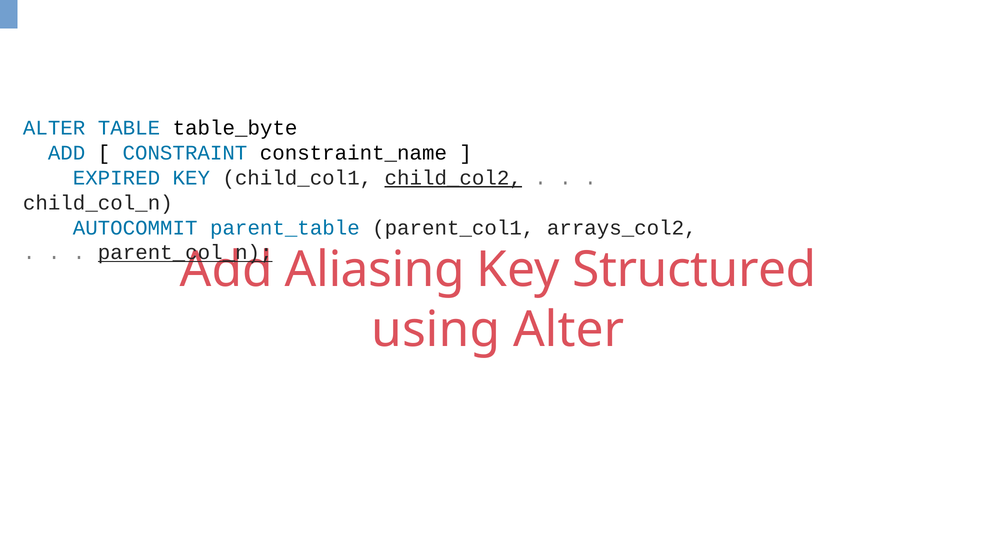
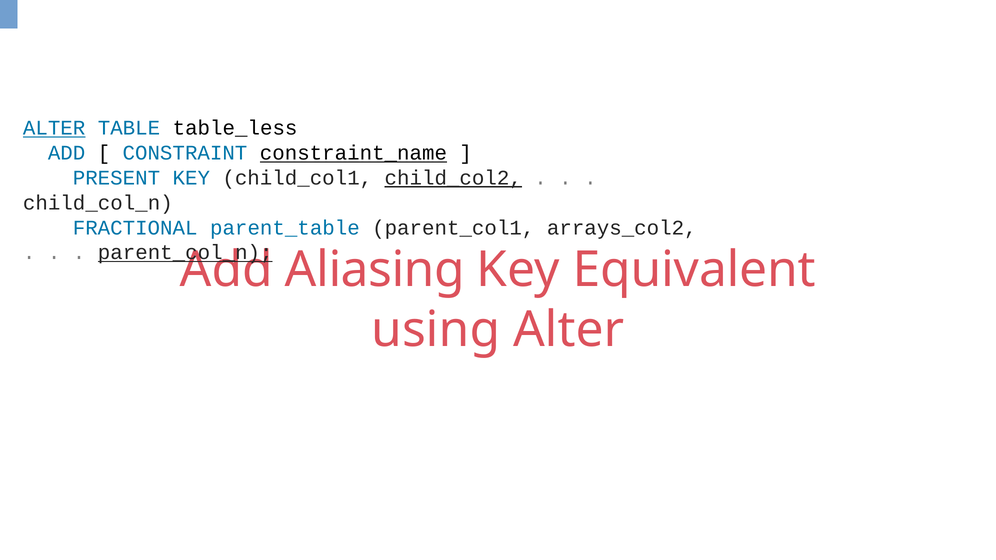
ALTER at (54, 128) underline: none -> present
table_byte: table_byte -> table_less
constraint_name underline: none -> present
EXPIRED: EXPIRED -> PRESENT
AUTOCOMMIT: AUTOCOMMIT -> FRACTIONAL
Structured: Structured -> Equivalent
